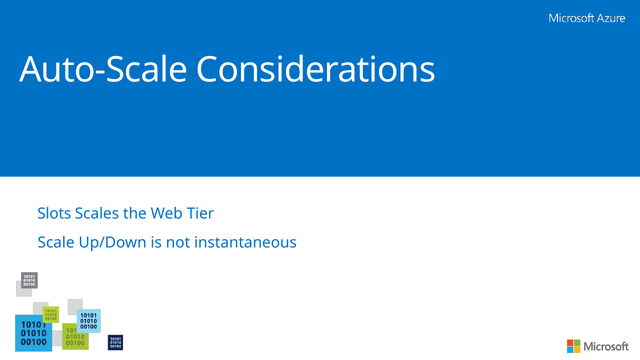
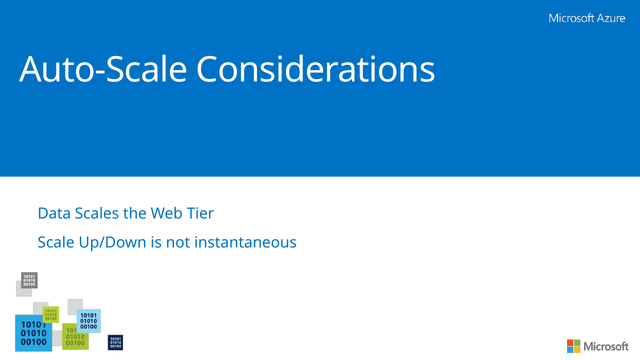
Slots: Slots -> Data
